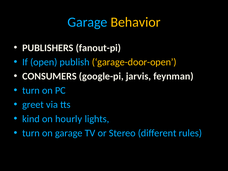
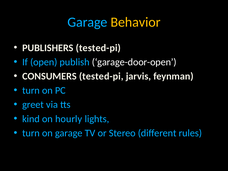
PUBLISHERS fanout-pi: fanout-pi -> tested-pi
garage-door-open colour: yellow -> white
CONSUMERS google-pi: google-pi -> tested-pi
